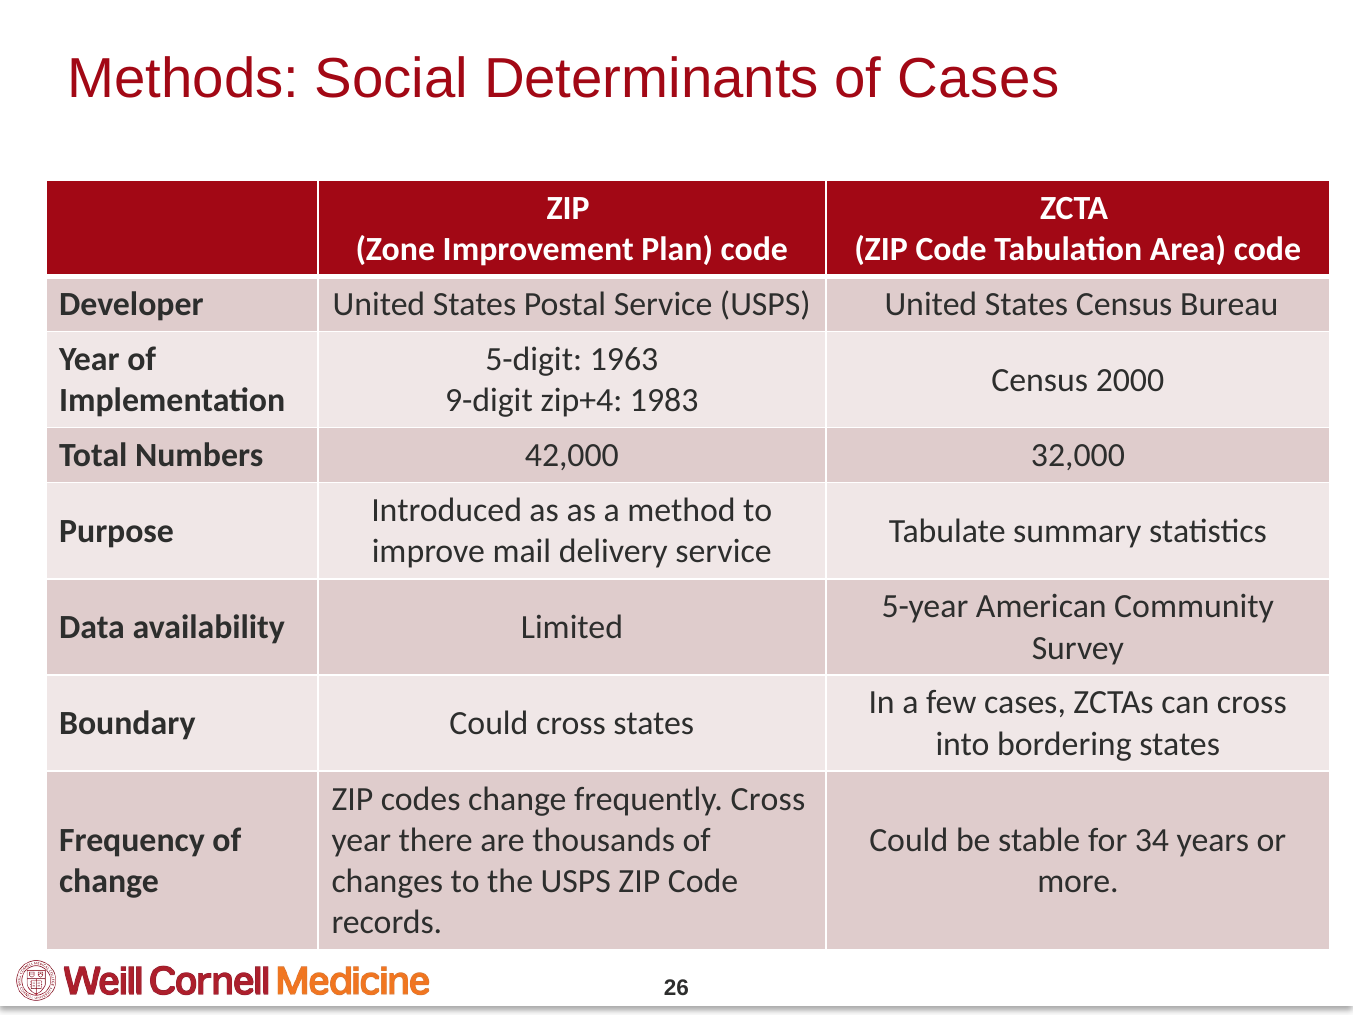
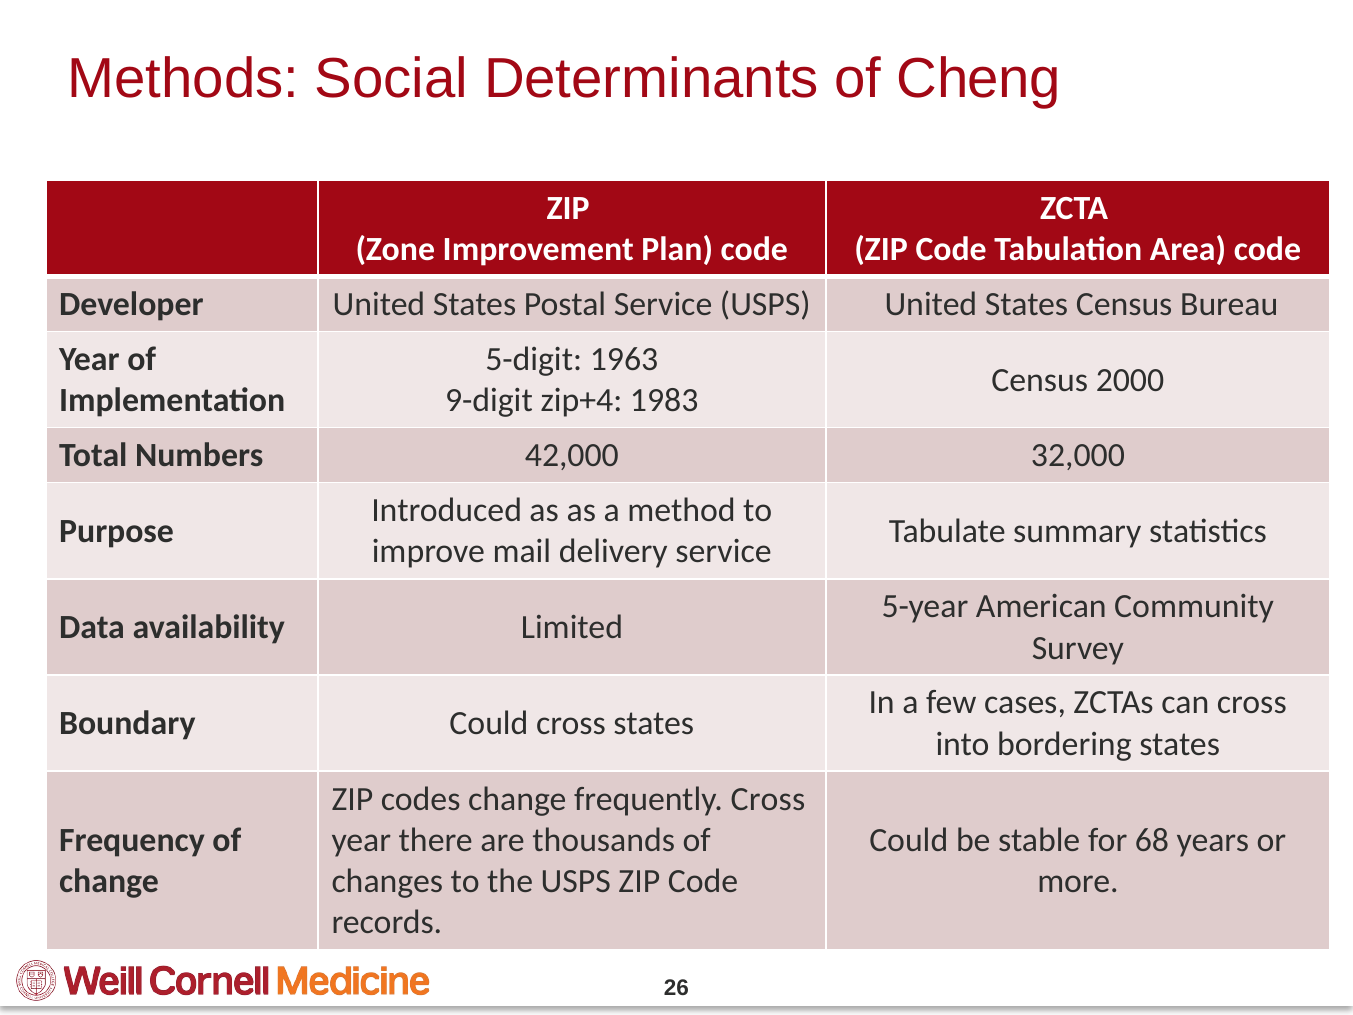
of Cases: Cases -> Cheng
34: 34 -> 68
